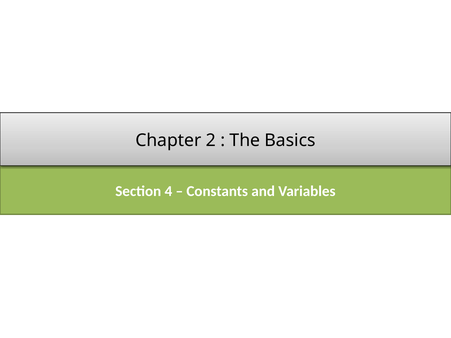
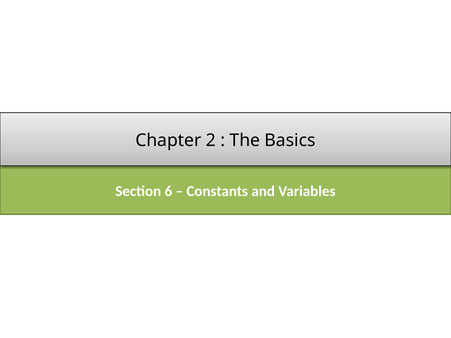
4: 4 -> 6
